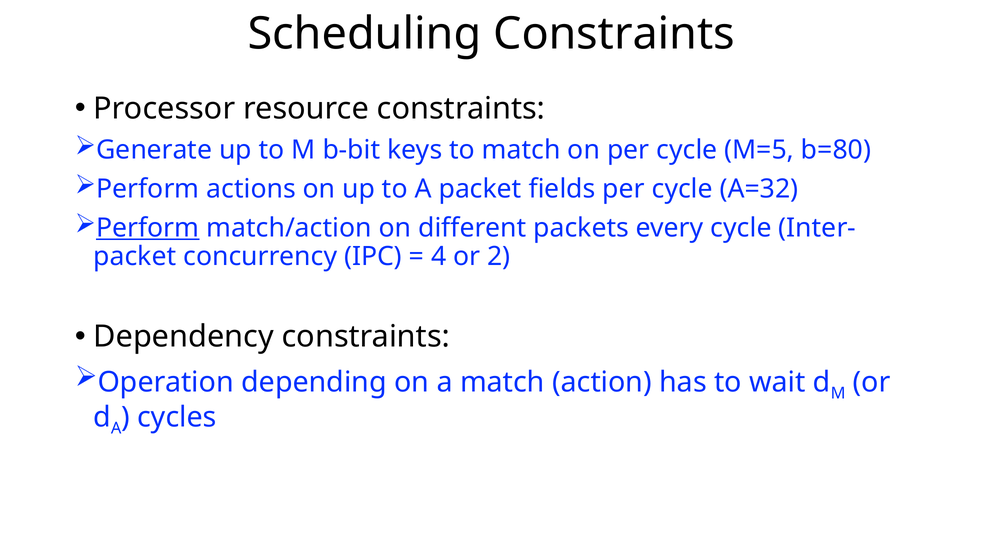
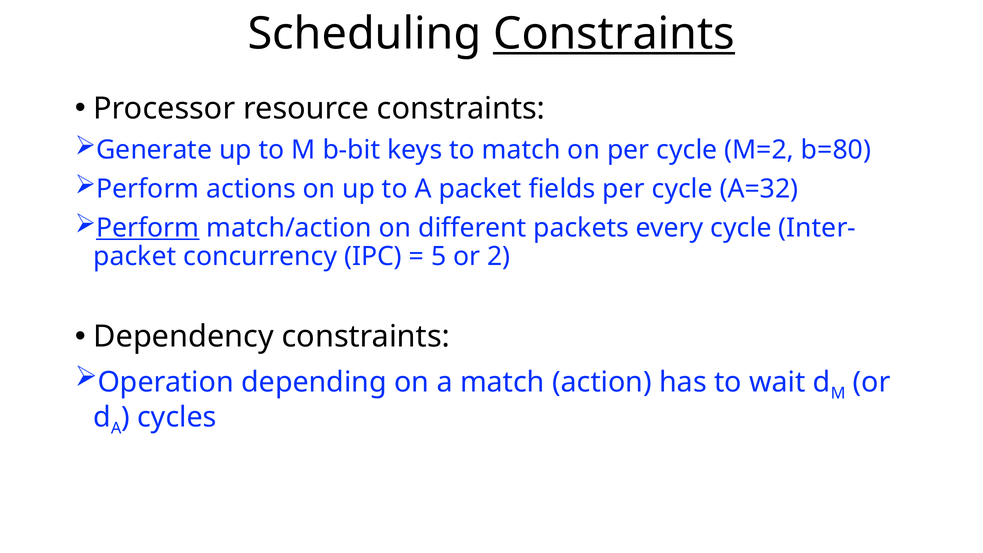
Constraints at (614, 34) underline: none -> present
M=5: M=5 -> M=2
4: 4 -> 5
